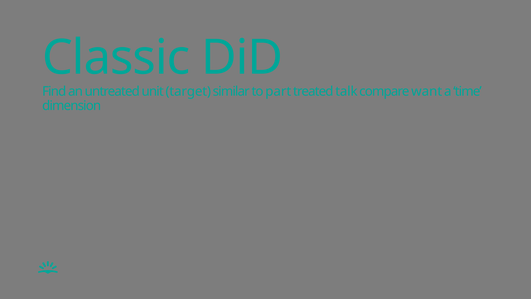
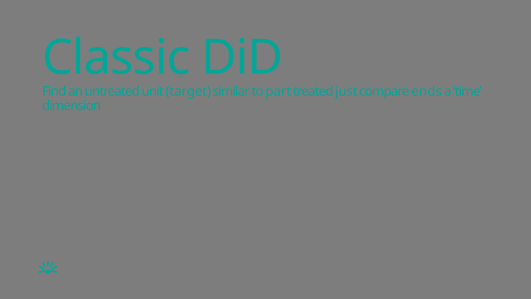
talk: talk -> just
want: want -> ends
